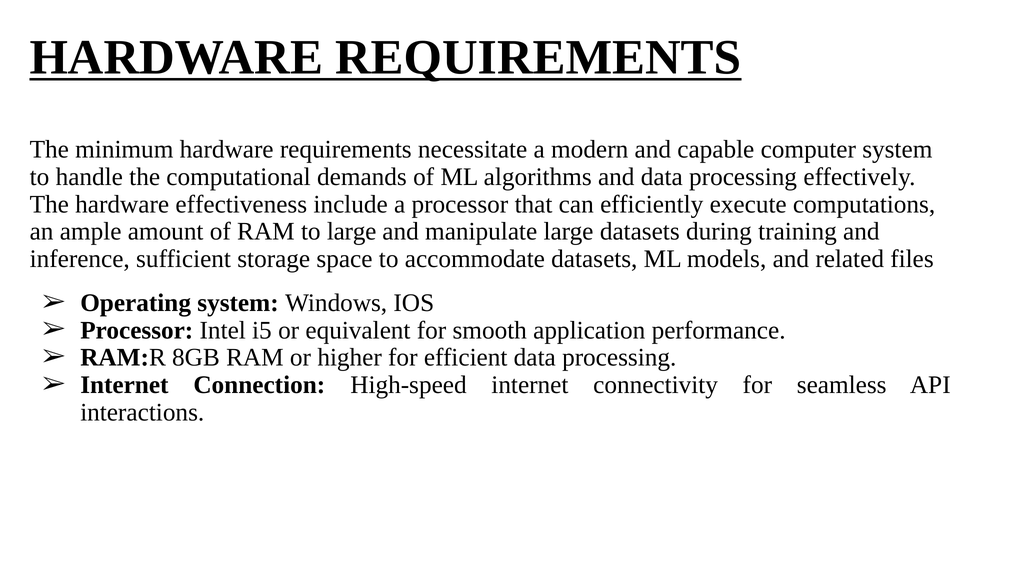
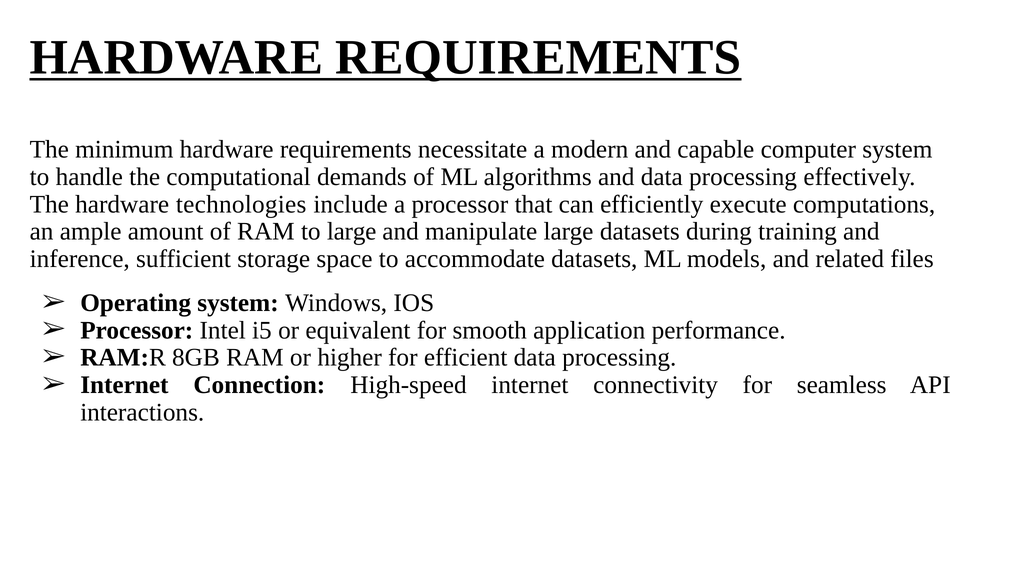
effectiveness: effectiveness -> technologies
